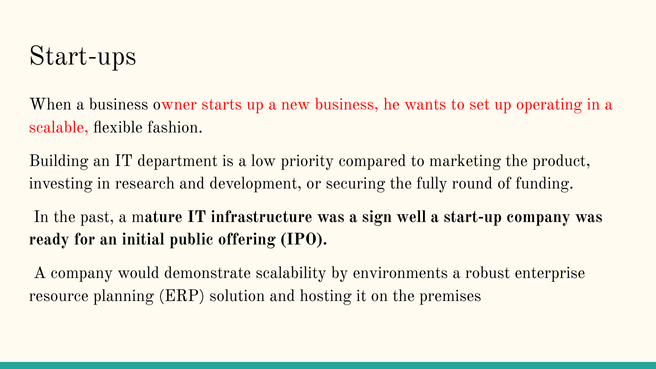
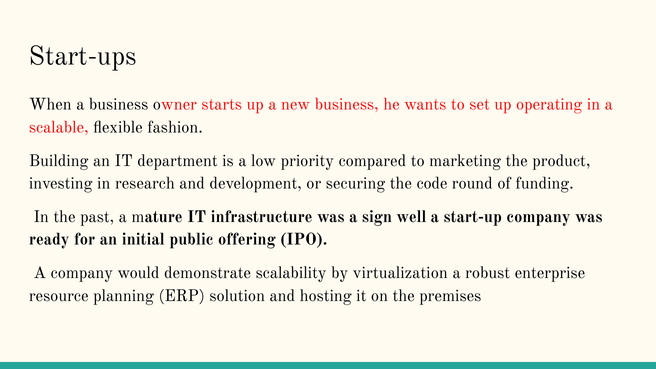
fully: fully -> code
environments: environments -> virtualization
